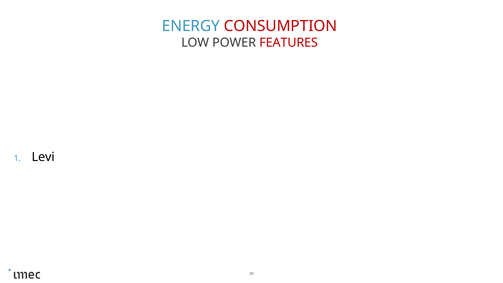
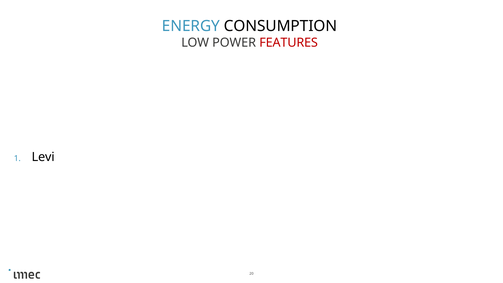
CONSUMPTION colour: red -> black
